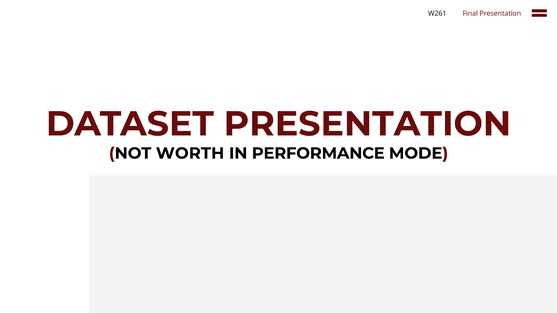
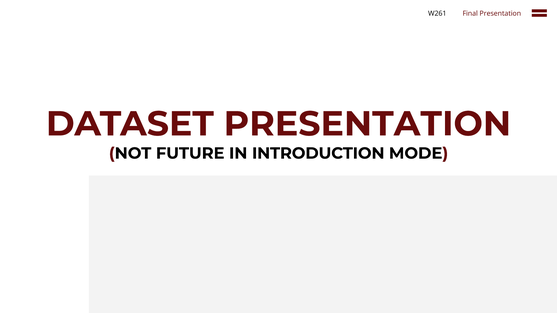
WORTH: WORTH -> FUTURE
PERFORMANCE: PERFORMANCE -> INTRODUCTION
